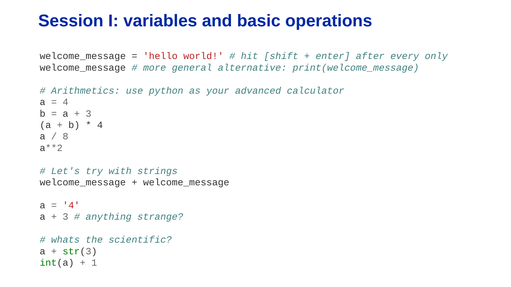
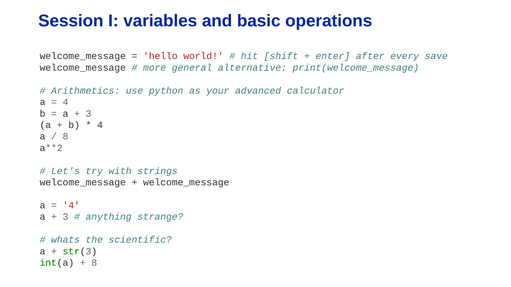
only: only -> save
1 at (94, 263): 1 -> 8
